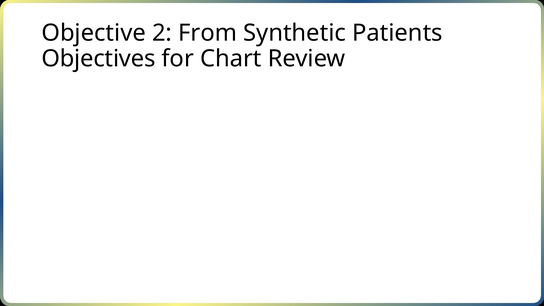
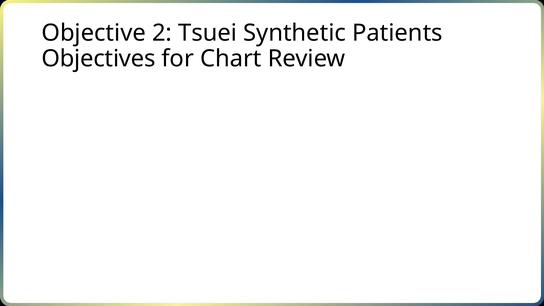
From: From -> Tsuei
